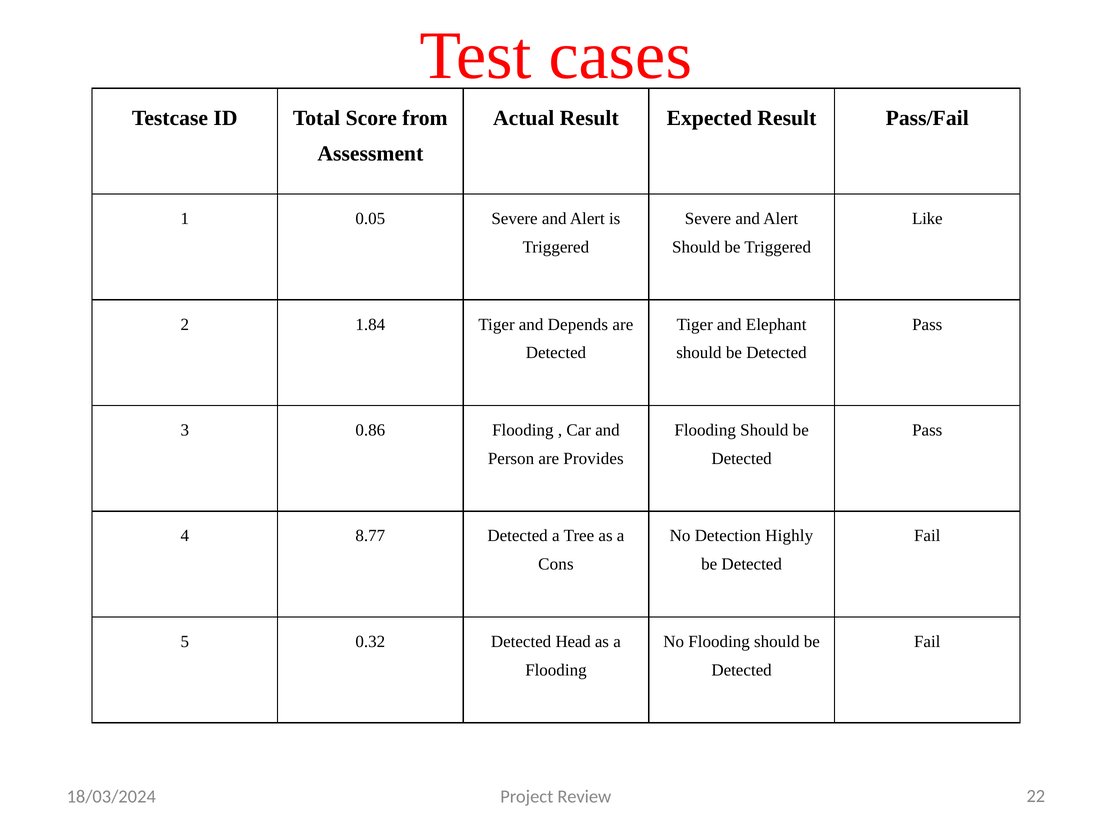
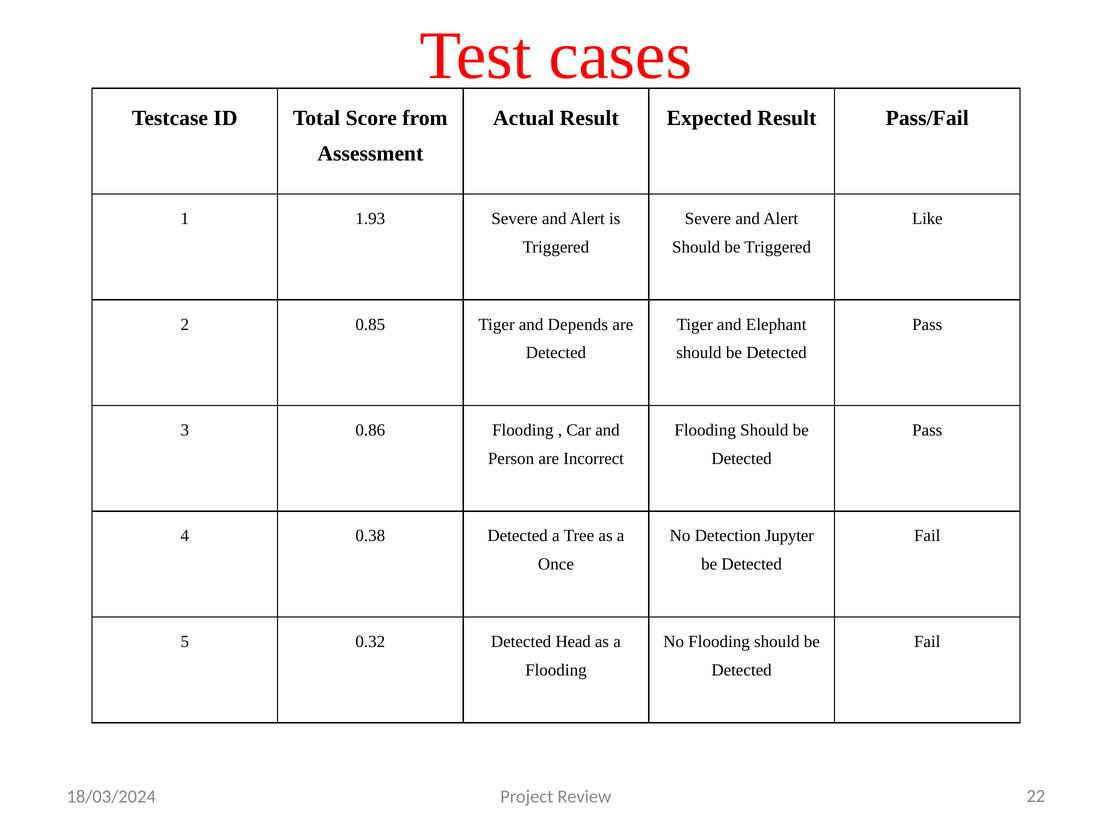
0.05: 0.05 -> 1.93
1.84: 1.84 -> 0.85
Provides: Provides -> Incorrect
8.77: 8.77 -> 0.38
Highly: Highly -> Jupyter
Cons: Cons -> Once
